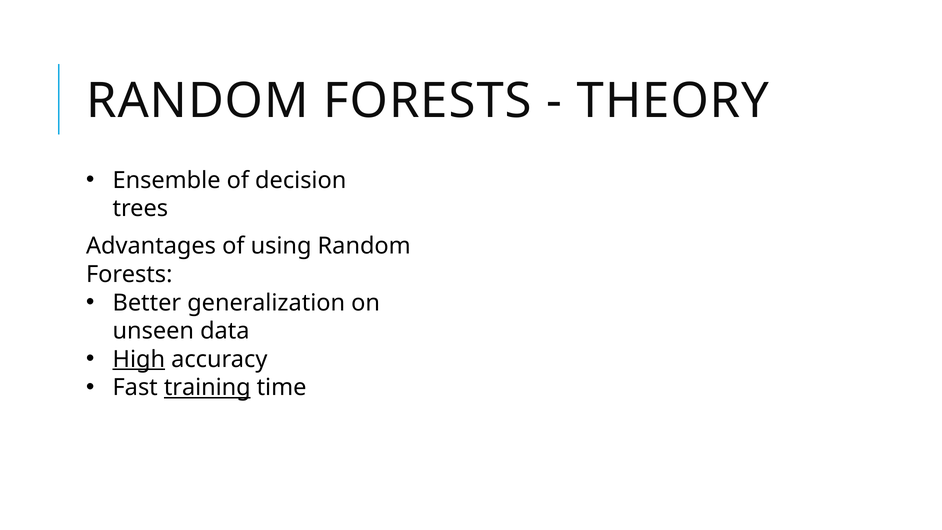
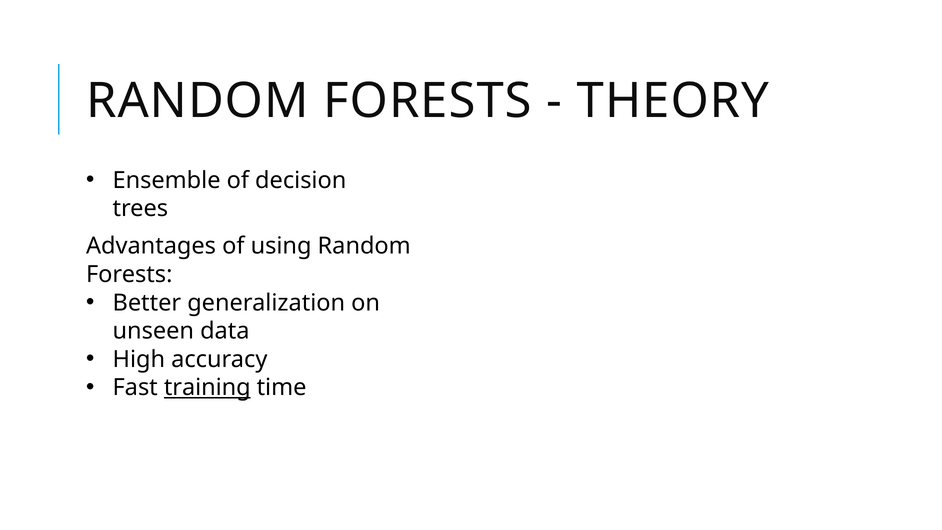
High underline: present -> none
